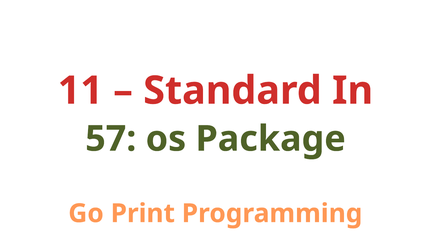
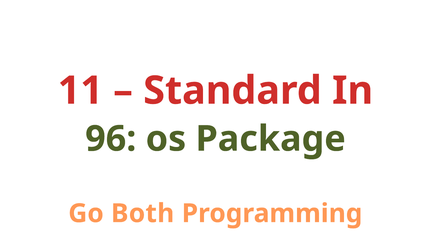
57: 57 -> 96
Print: Print -> Both
